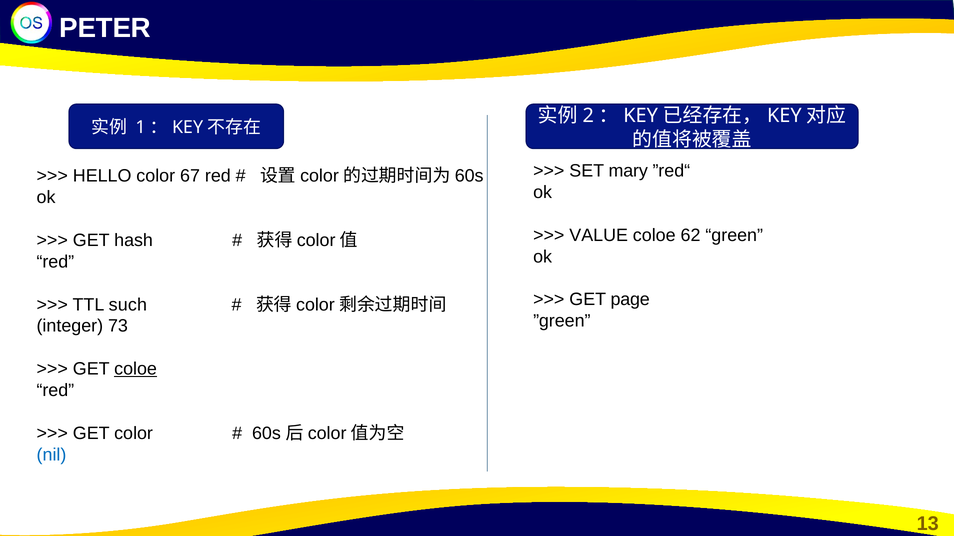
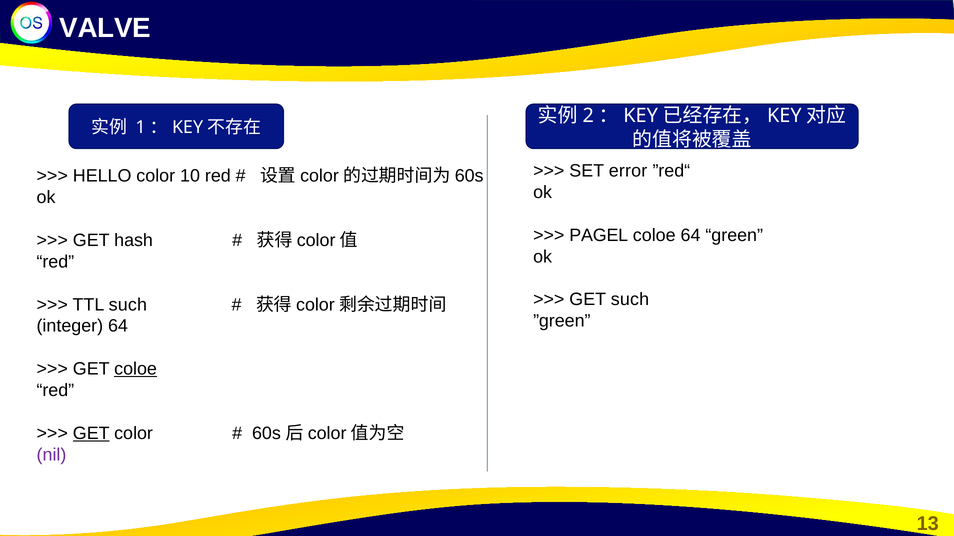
PETER: PETER -> VALVE
mary: mary -> error
67: 67 -> 10
VALUE: VALUE -> PAGEL
coloe 62: 62 -> 64
GET page: page -> such
integer 73: 73 -> 64
GET at (91, 434) underline: none -> present
nil colour: blue -> purple
